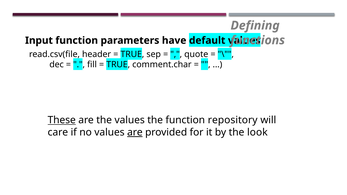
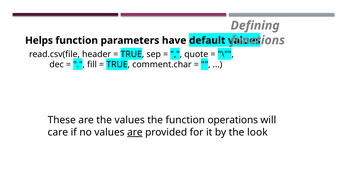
Input: Input -> Helps
These underline: present -> none
repository: repository -> operations
